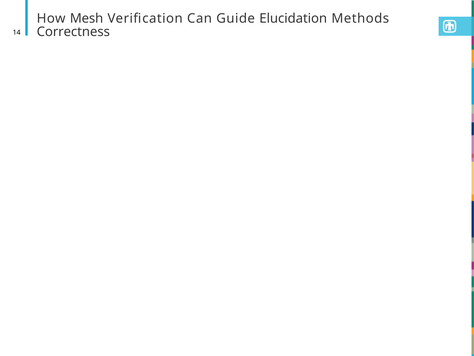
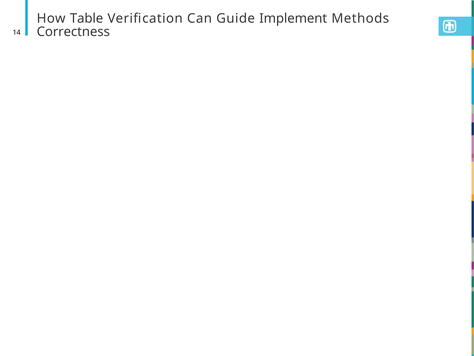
Mesh: Mesh -> Table
Elucidation: Elucidation -> Implement
